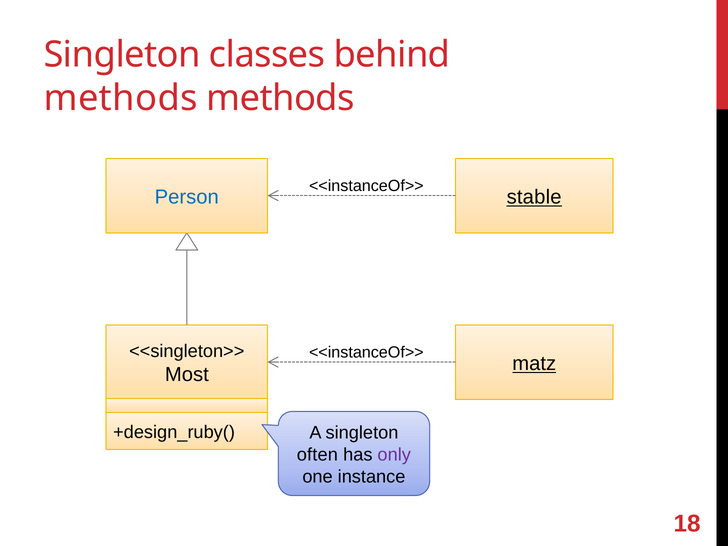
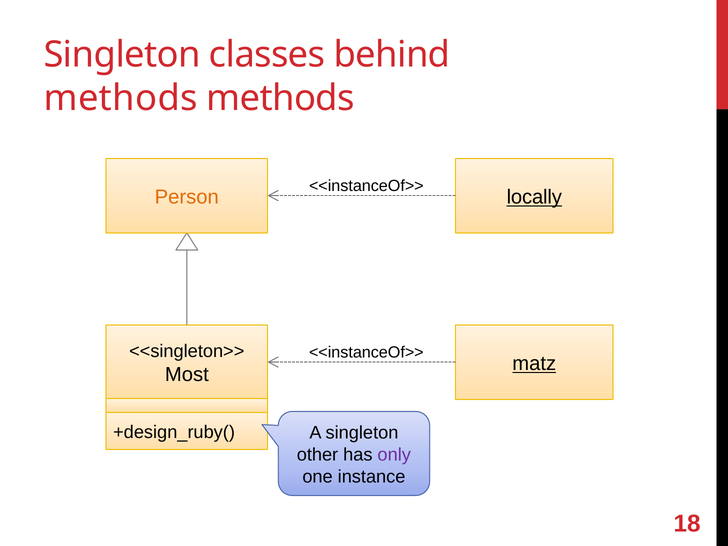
Person colour: blue -> orange
stable: stable -> locally
often: often -> other
